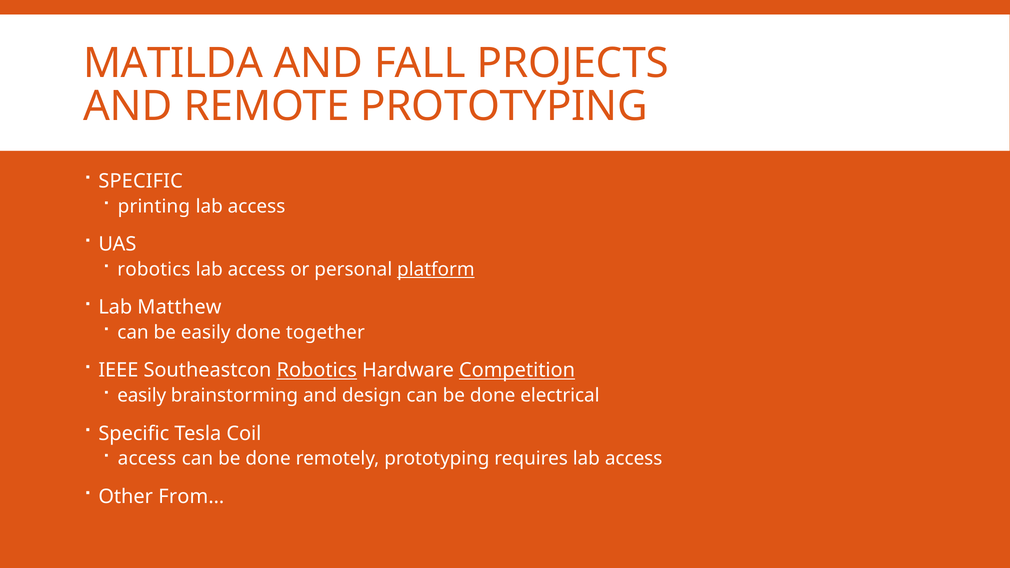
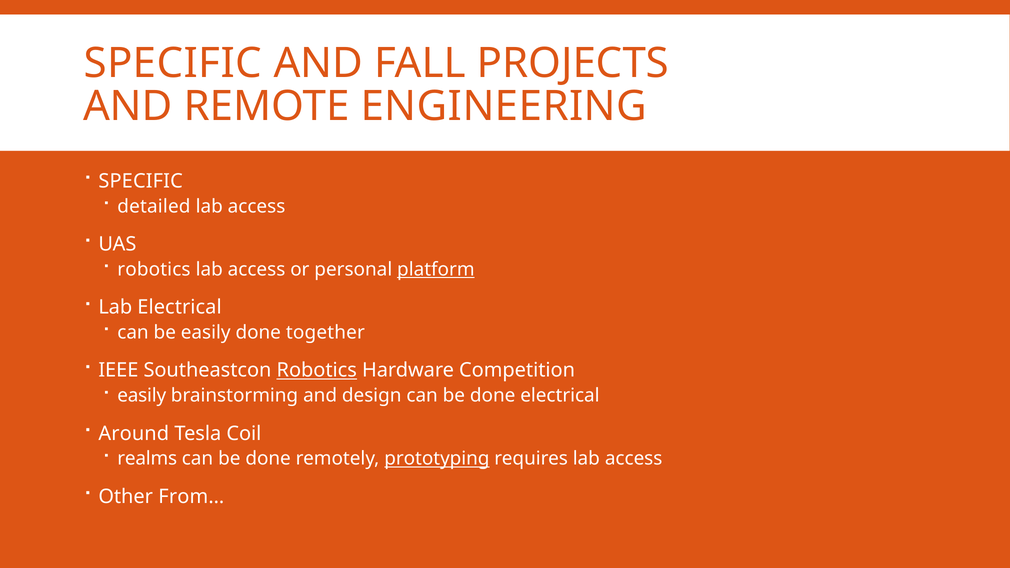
MATILDA at (173, 64): MATILDA -> SPECIFIC
REMOTE PROTOTYPING: PROTOTYPING -> ENGINEERING
printing: printing -> detailed
Lab Matthew: Matthew -> Electrical
Competition underline: present -> none
Specific at (134, 434): Specific -> Around
access at (147, 459): access -> realms
prototyping at (437, 459) underline: none -> present
